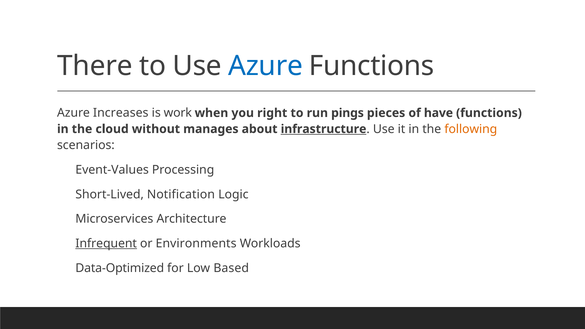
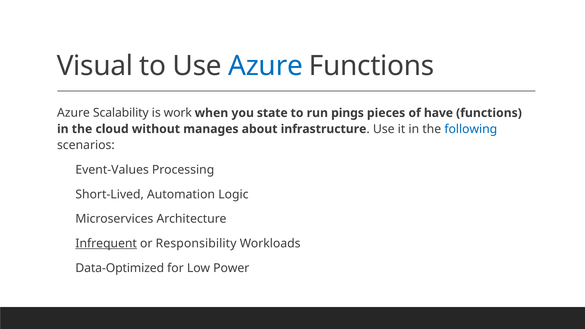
There: There -> Visual
Increases: Increases -> Scalability
right: right -> state
infrastructure underline: present -> none
following colour: orange -> blue
Notification: Notification -> Automation
Environments: Environments -> Responsibility
Based: Based -> Power
